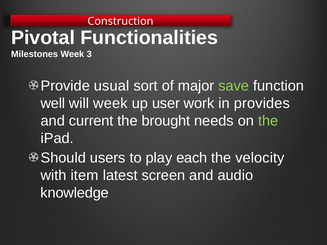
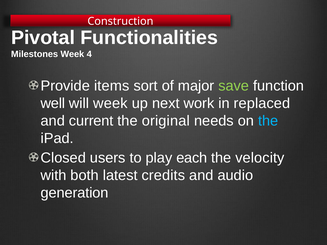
3: 3 -> 4
usual: usual -> items
user: user -> next
provides: provides -> replaced
brought: brought -> original
the at (268, 121) colour: light green -> light blue
Should: Should -> Closed
item: item -> both
screen: screen -> credits
knowledge: knowledge -> generation
